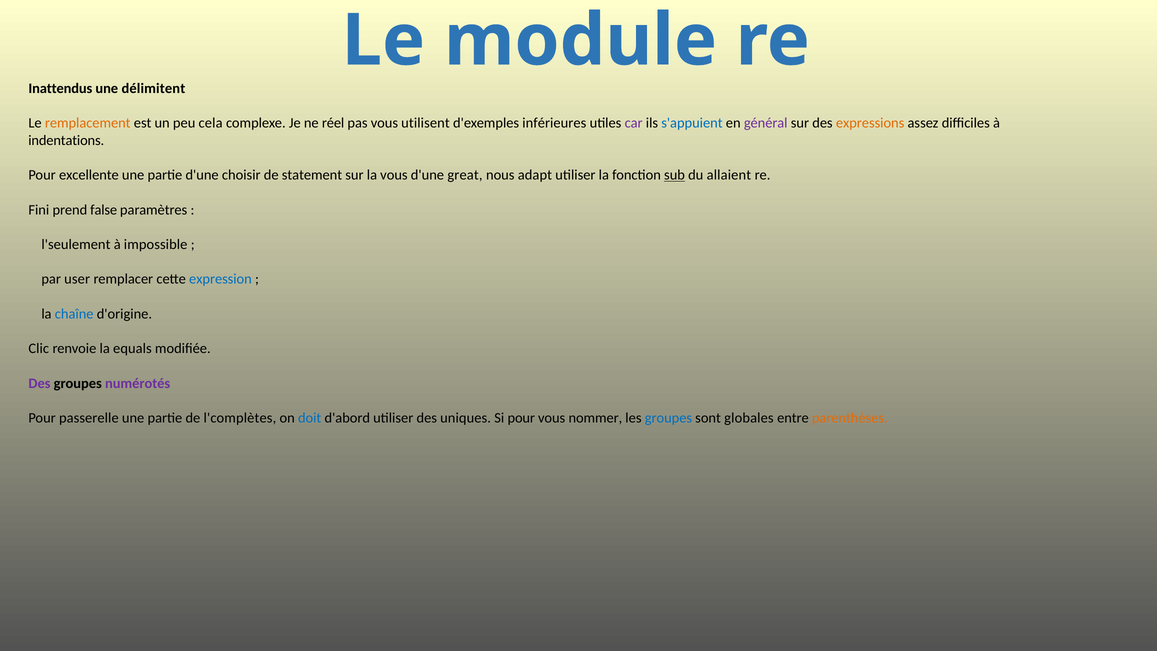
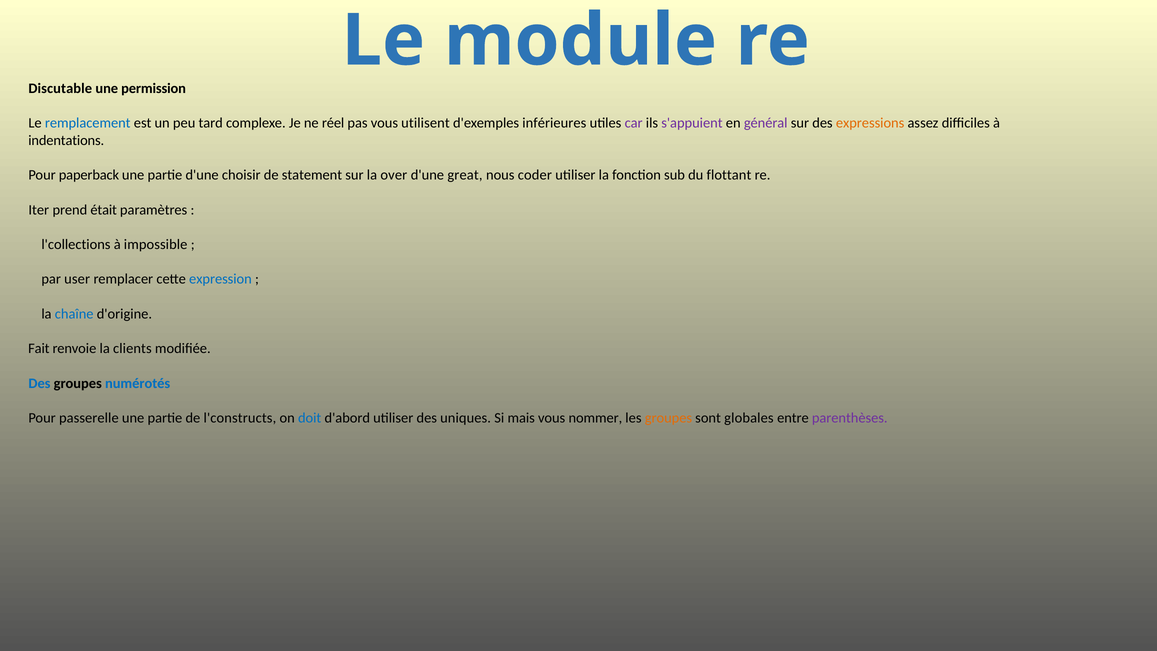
Inattendus: Inattendus -> Discutable
délimitent: délimitent -> permission
remplacement colour: orange -> blue
cela: cela -> tard
s'appuient colour: blue -> purple
excellente: excellente -> paperback
la vous: vous -> over
adapt: adapt -> coder
sub underline: present -> none
allaient: allaient -> flottant
Fini: Fini -> Iter
false: false -> était
l'seulement: l'seulement -> l'collections
Clic: Clic -> Fait
equals: equals -> clients
Des at (39, 383) colour: purple -> blue
numérotés colour: purple -> blue
l'complètes: l'complètes -> l'constructs
Si pour: pour -> mais
groupes at (668, 418) colour: blue -> orange
parenthèses colour: orange -> purple
